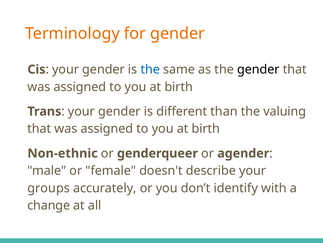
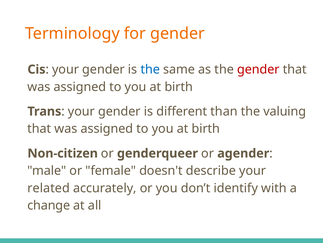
gender at (258, 69) colour: black -> red
Non-ethnic: Non-ethnic -> Non-citizen
groups: groups -> related
